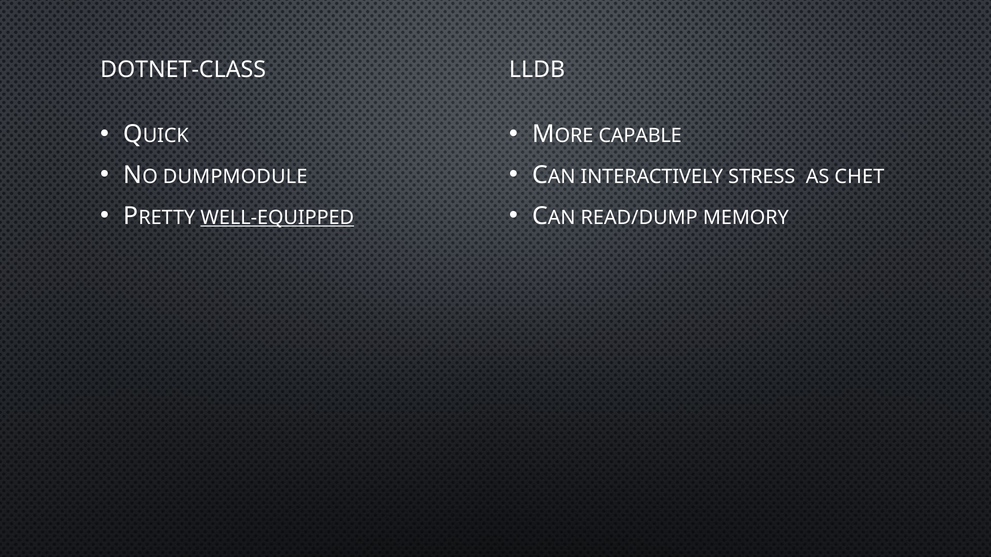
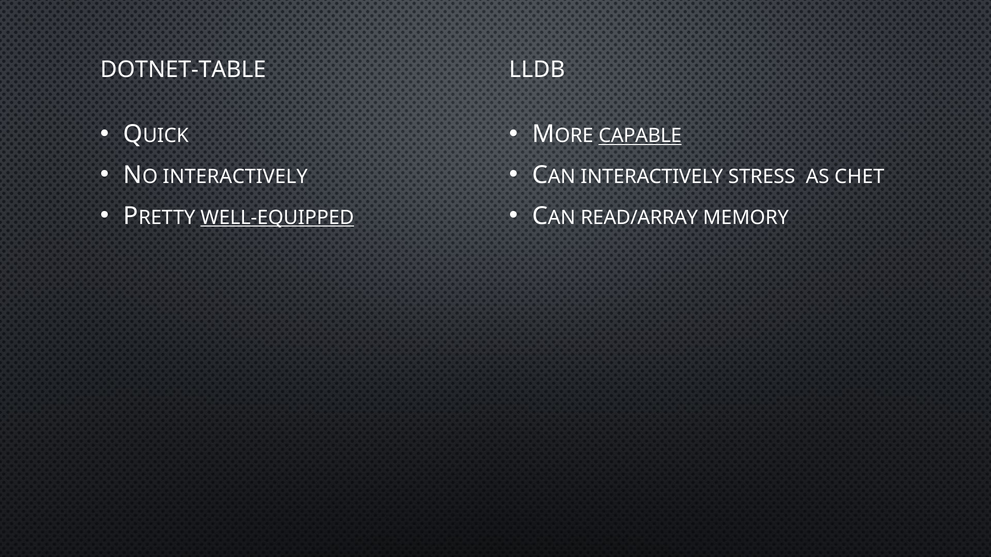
DOTNET-CLASS: DOTNET-CLASS -> DOTNET-TABLE
CAPABLE underline: none -> present
DUMPMODULE at (235, 177): DUMPMODULE -> INTERACTIVELY
READ/DUMP: READ/DUMP -> READ/ARRAY
